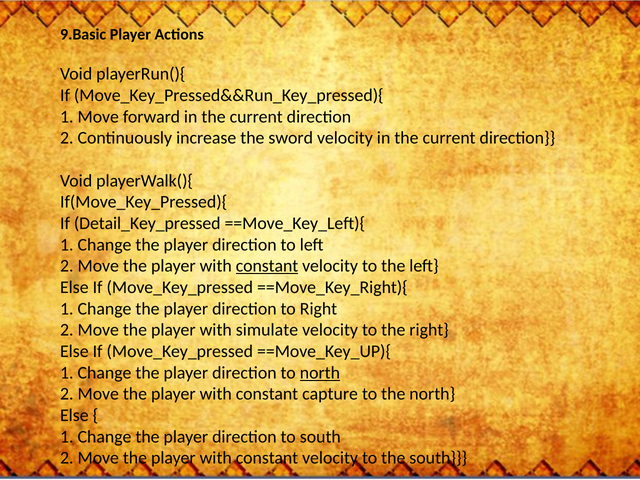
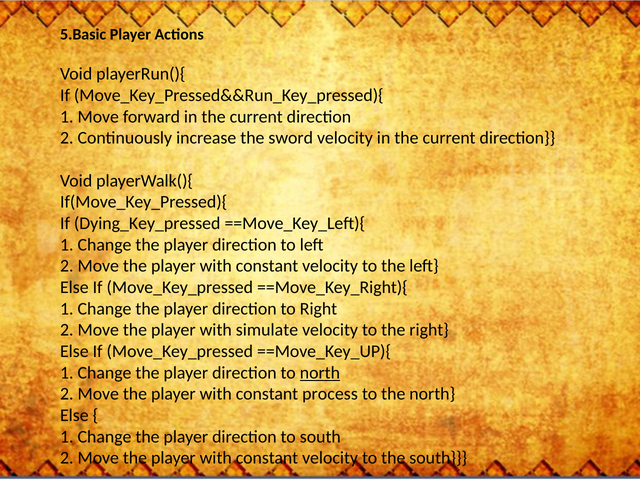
9.Basic: 9.Basic -> 5.Basic
Detail_Key_pressed: Detail_Key_pressed -> Dying_Key_pressed
constant at (267, 266) underline: present -> none
capture: capture -> process
